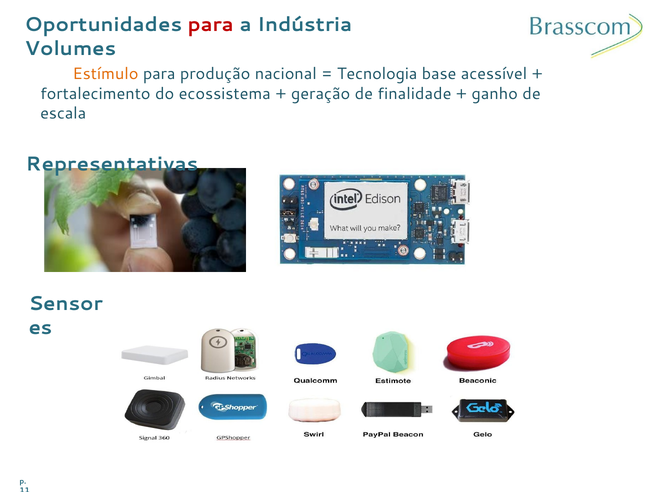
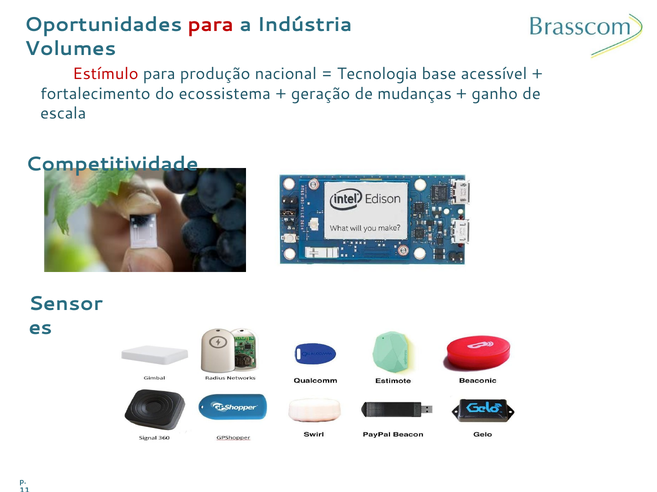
Estímulo colour: orange -> red
finalidade: finalidade -> mudanças
Representativas: Representativas -> Competitividade
